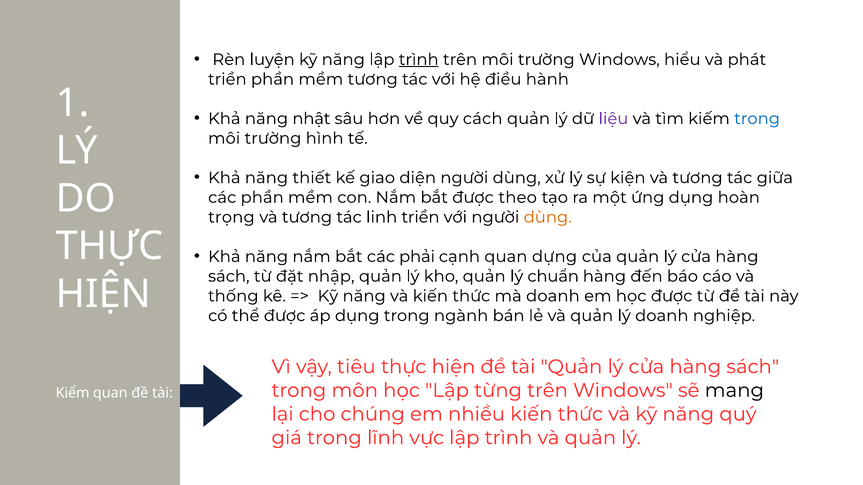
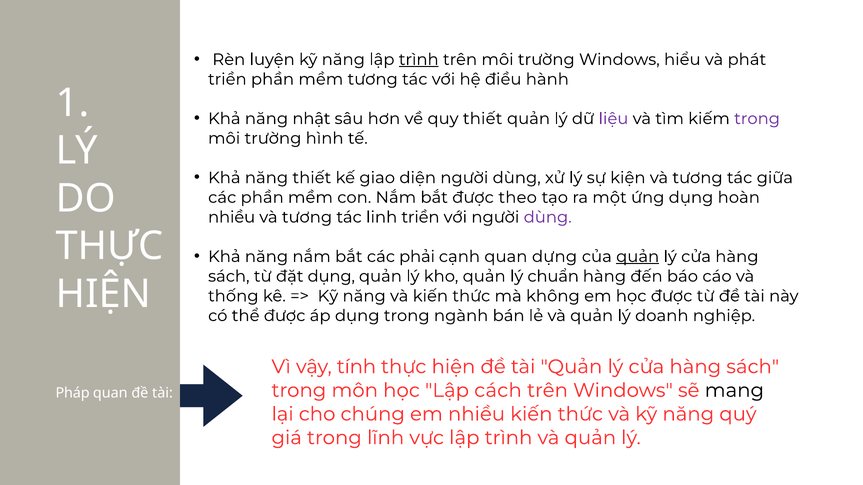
quy cách: cách -> thiết
trong at (757, 119) colour: blue -> purple
trọng at (231, 217): trọng -> nhiều
dùng at (548, 217) colour: orange -> purple
quản at (638, 257) underline: none -> present
đặt nhập: nhập -> dụng
mà doanh: doanh -> không
tiêu: tiêu -> tính
từng: từng -> cách
Kiểm: Kiểm -> Pháp
